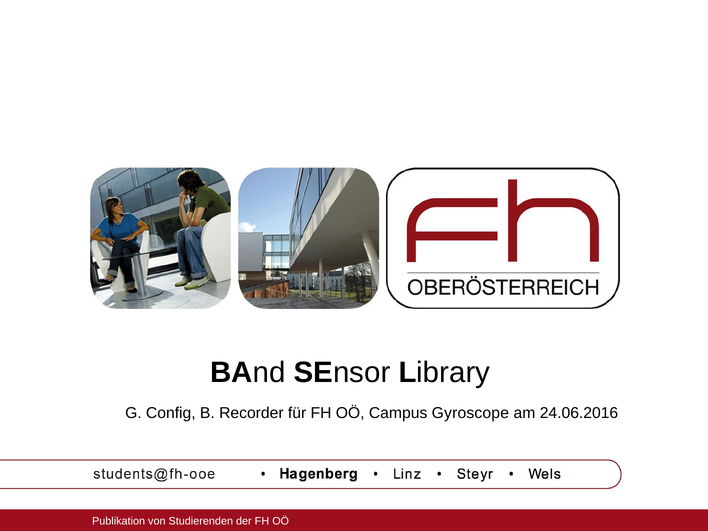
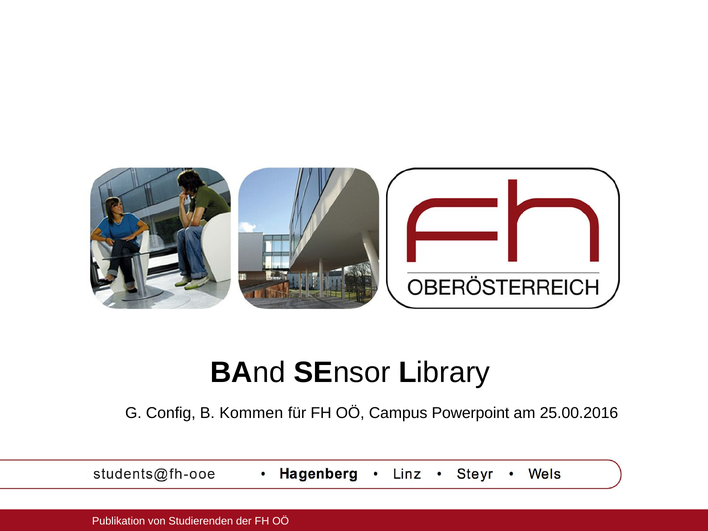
Recorder: Recorder -> Kommen
Gyroscope: Gyroscope -> Powerpoint
24.06.2016: 24.06.2016 -> 25.00.2016
